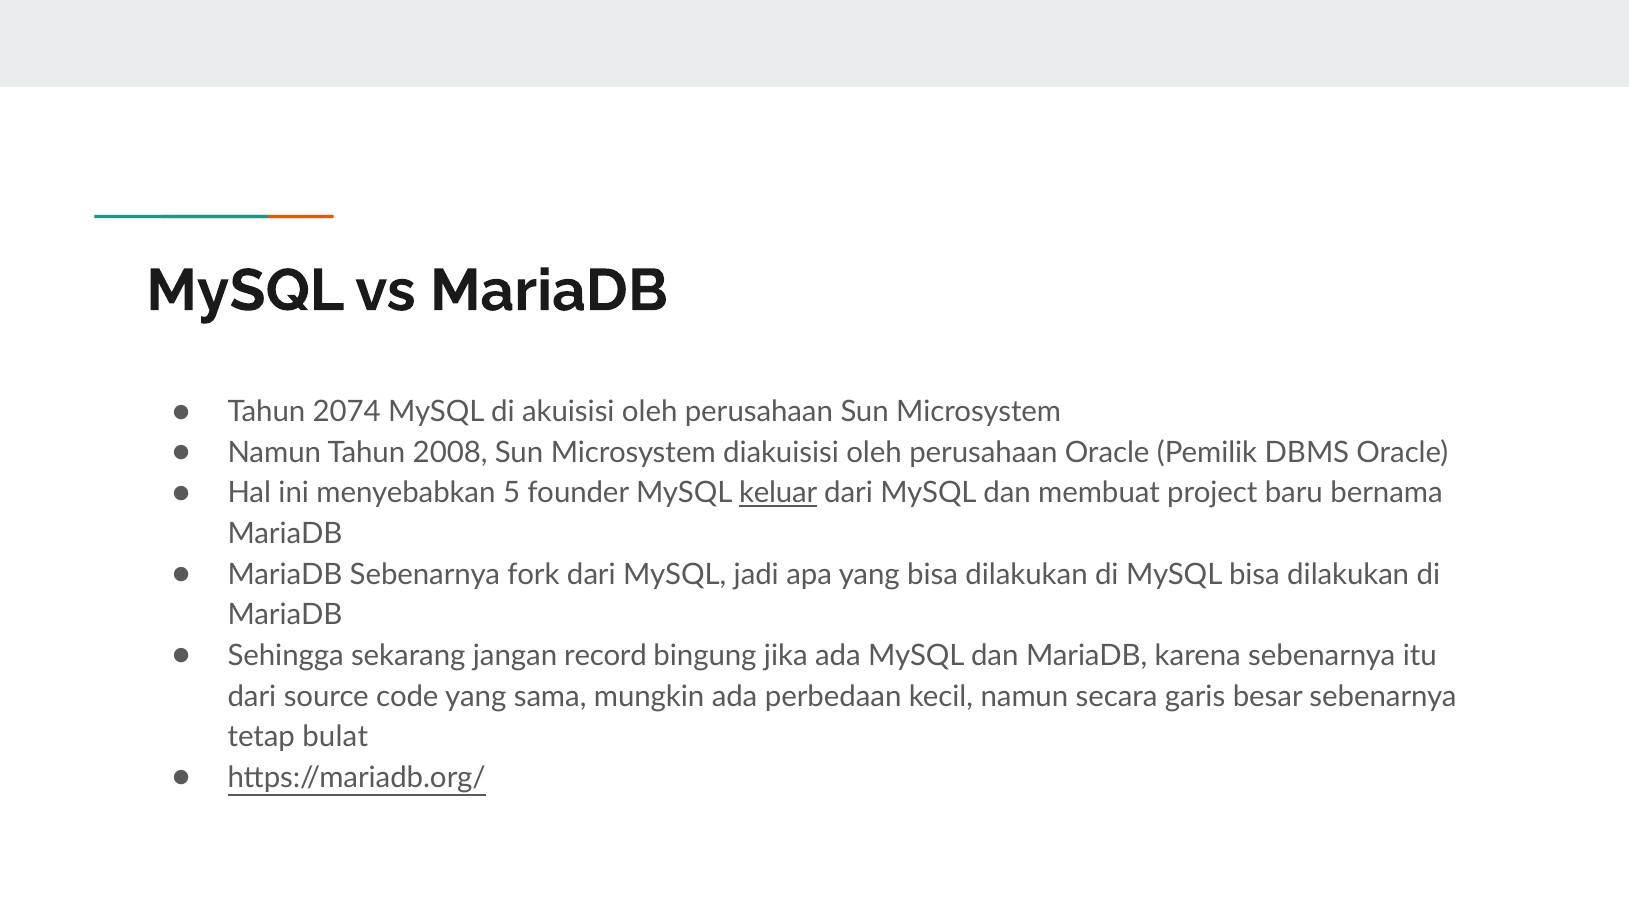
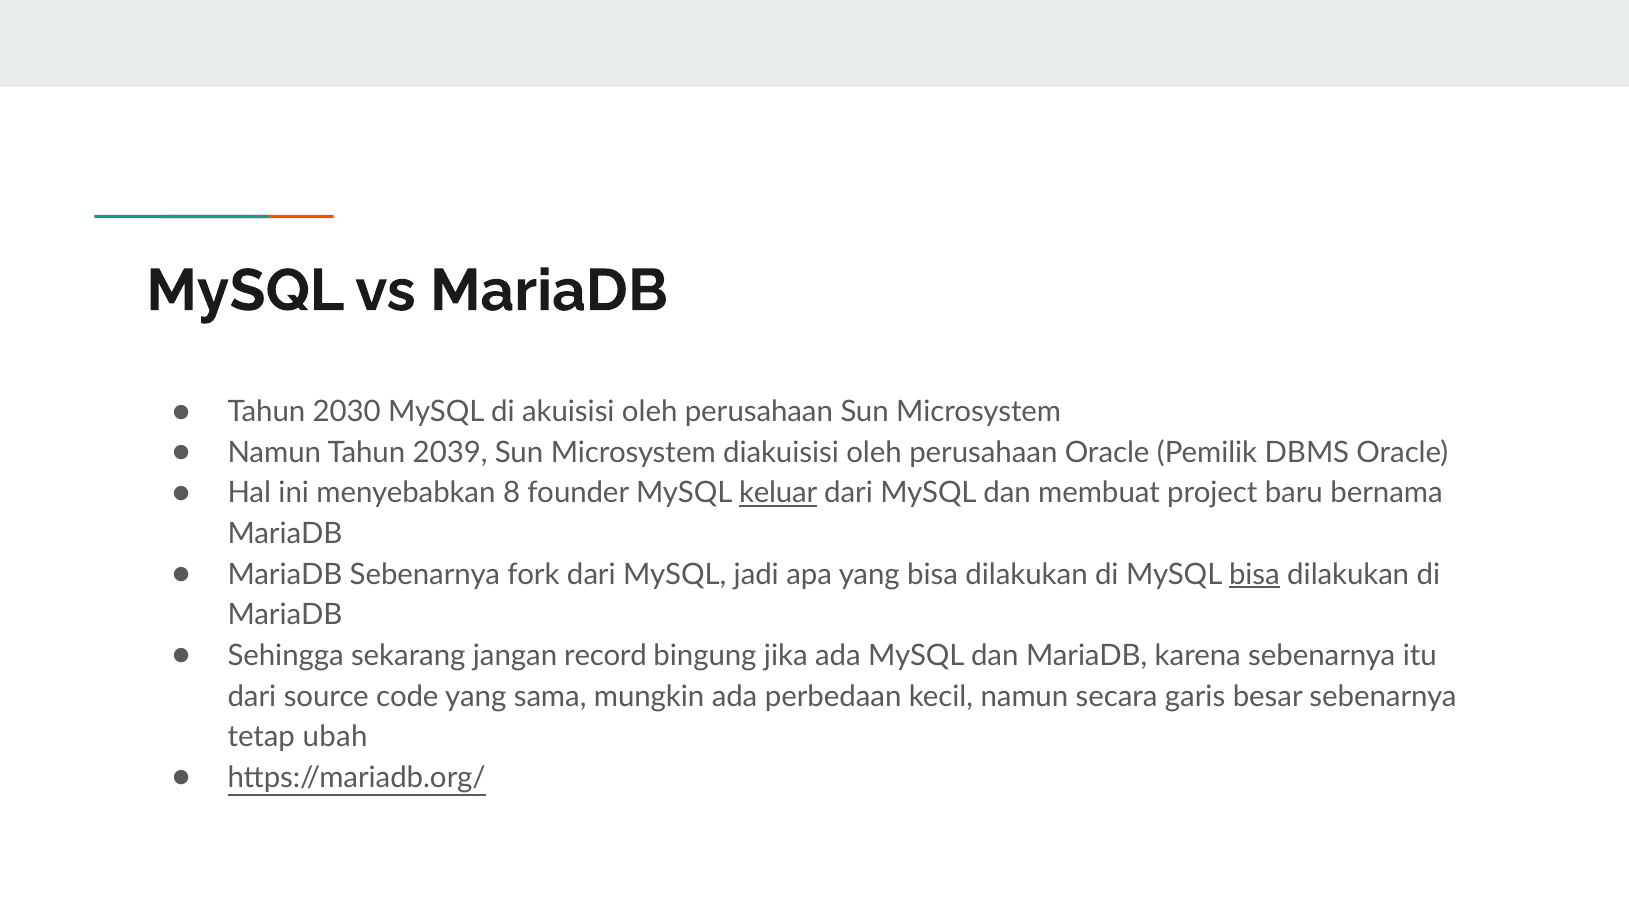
2074: 2074 -> 2030
2008: 2008 -> 2039
5: 5 -> 8
bisa at (1254, 574) underline: none -> present
bulat: bulat -> ubah
